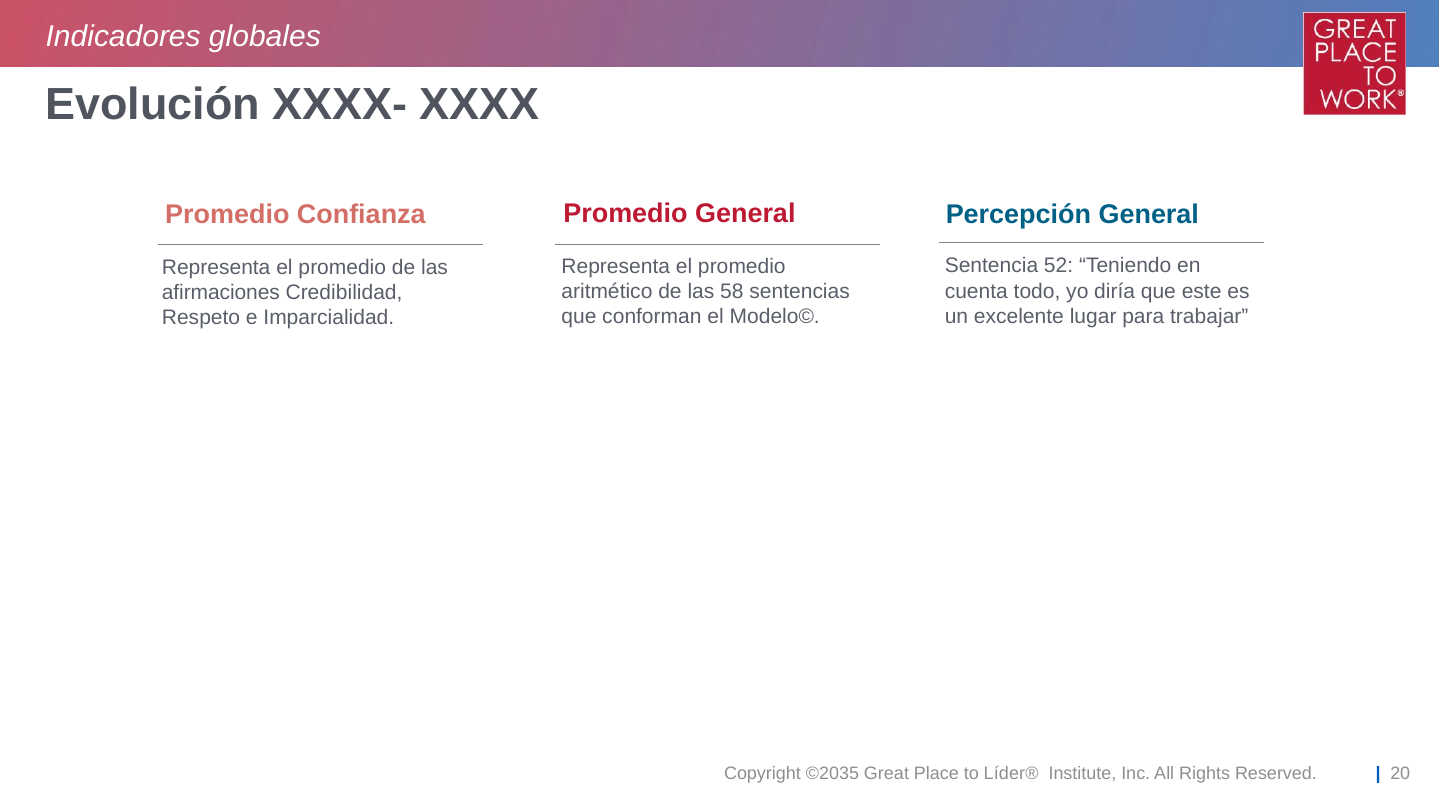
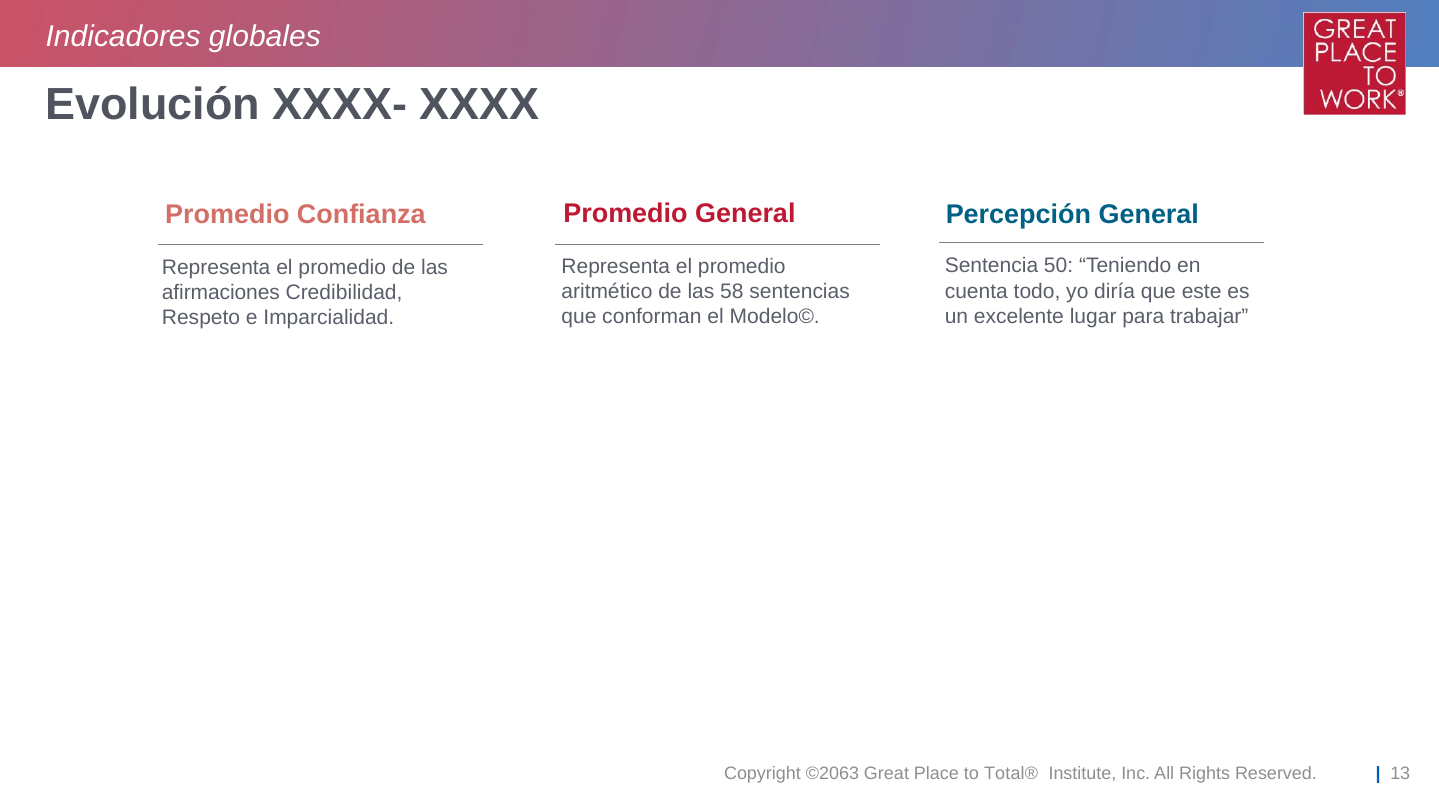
52: 52 -> 50
©2035: ©2035 -> ©2063
Líder®: Líder® -> Total®
20: 20 -> 13
